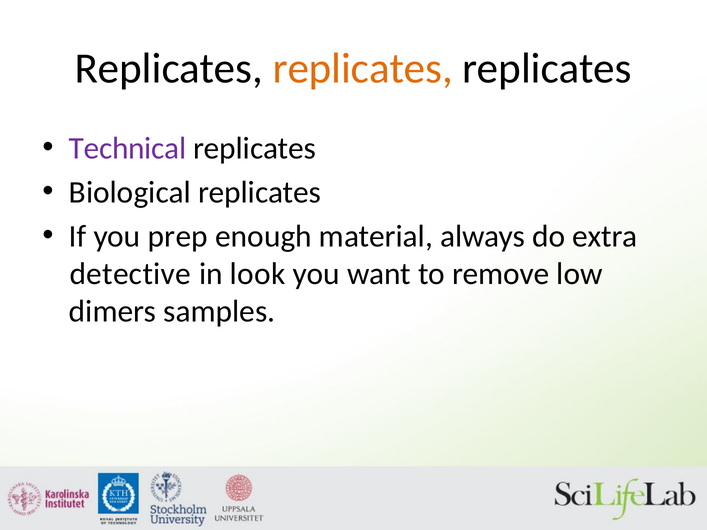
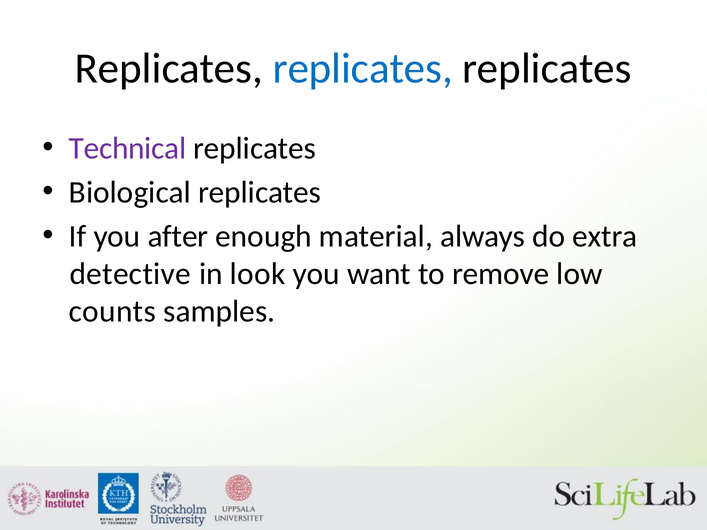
replicates at (363, 68) colour: orange -> blue
prep: prep -> after
dimers: dimers -> counts
